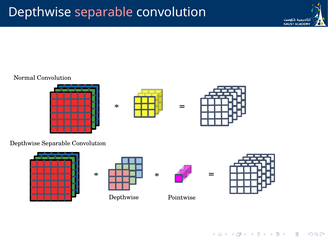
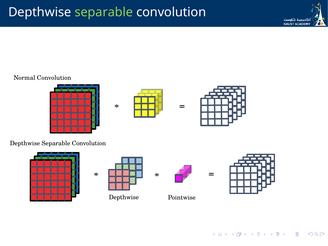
separable at (104, 12) colour: pink -> light green
